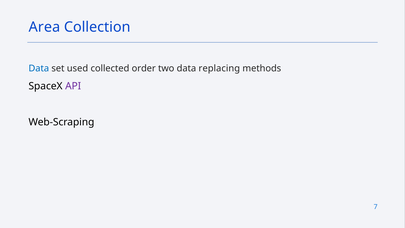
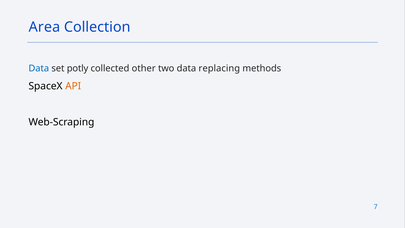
used: used -> potly
order: order -> other
API colour: purple -> orange
